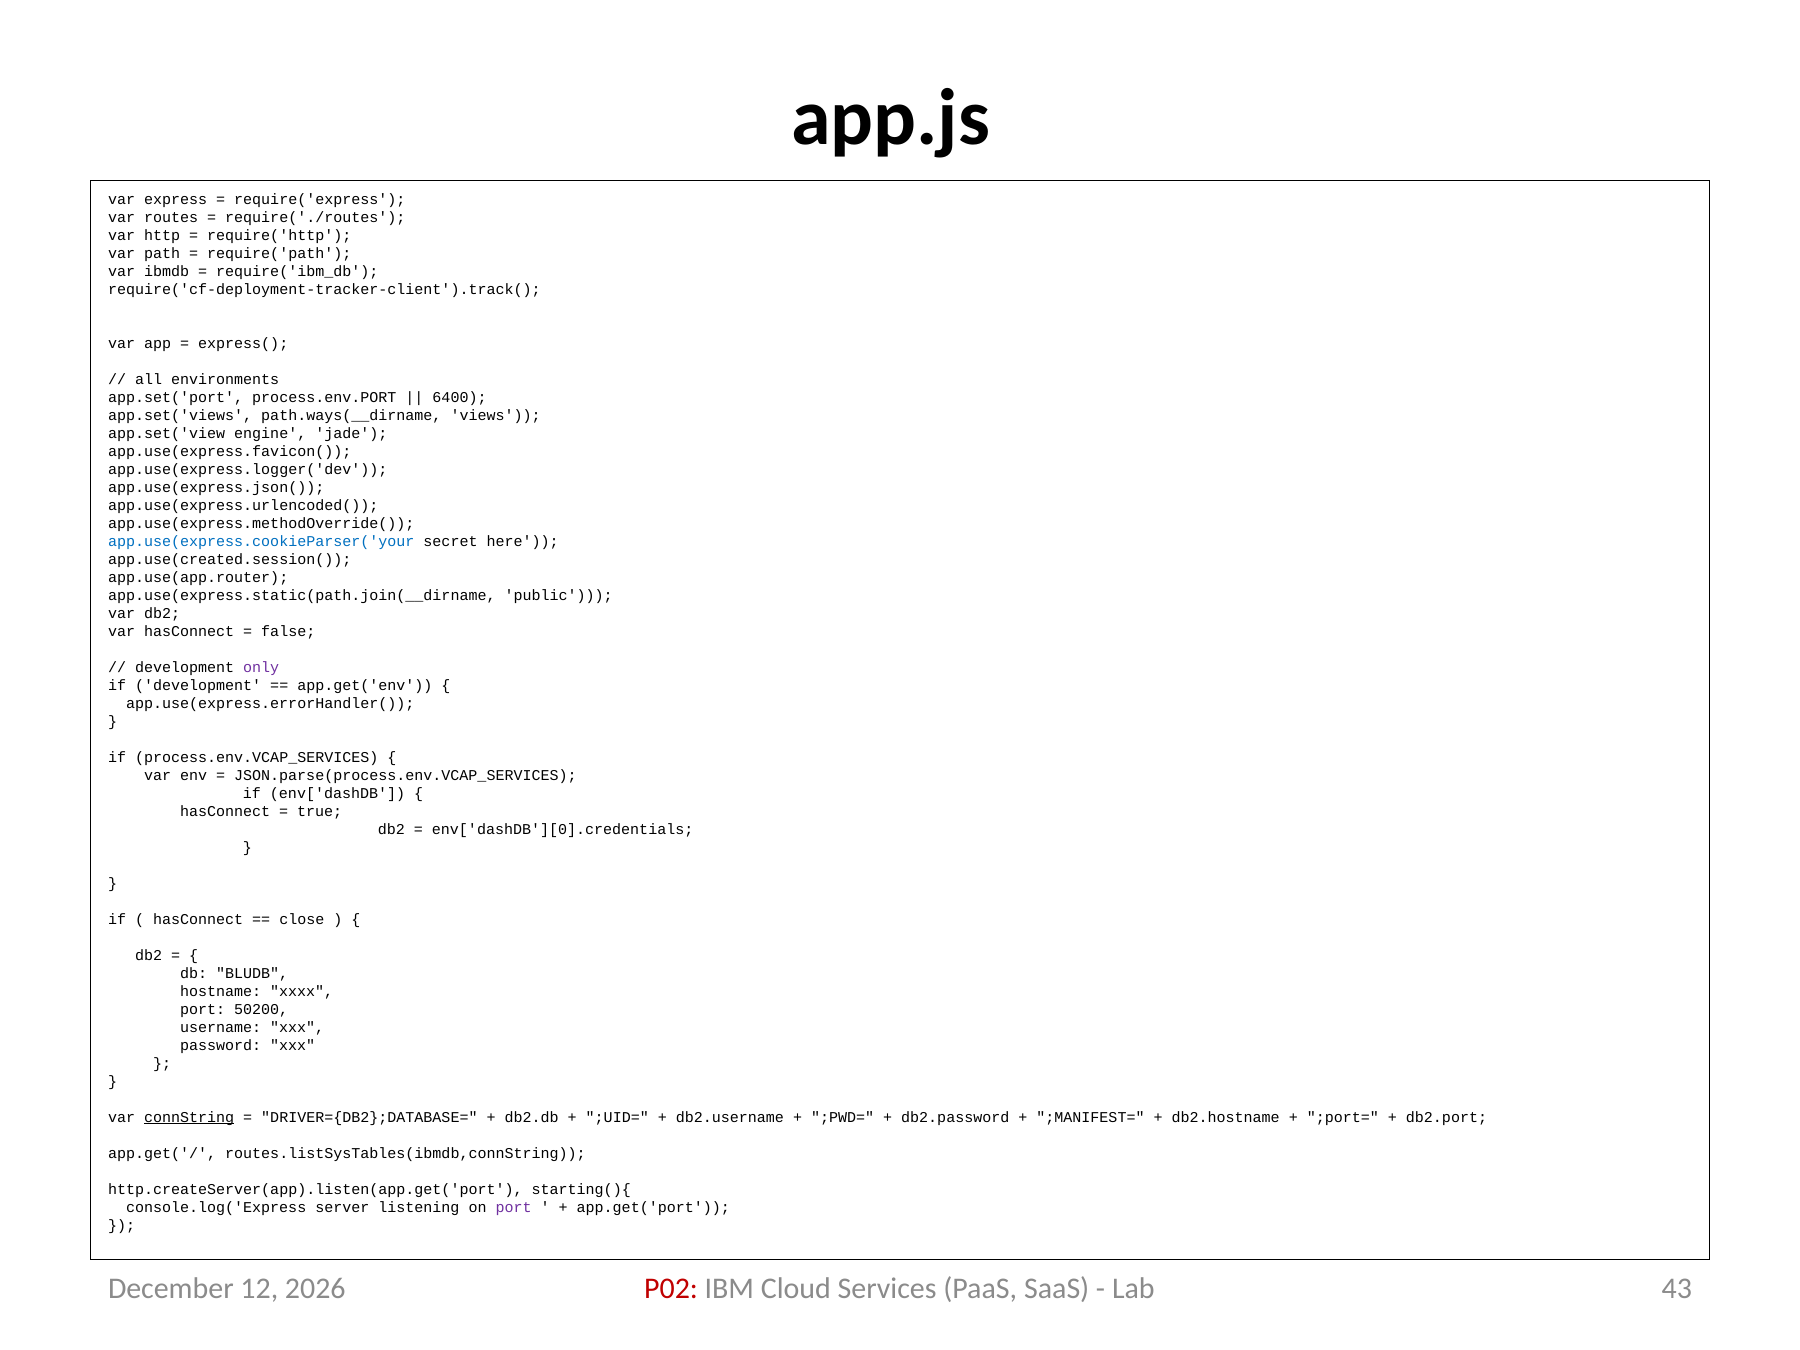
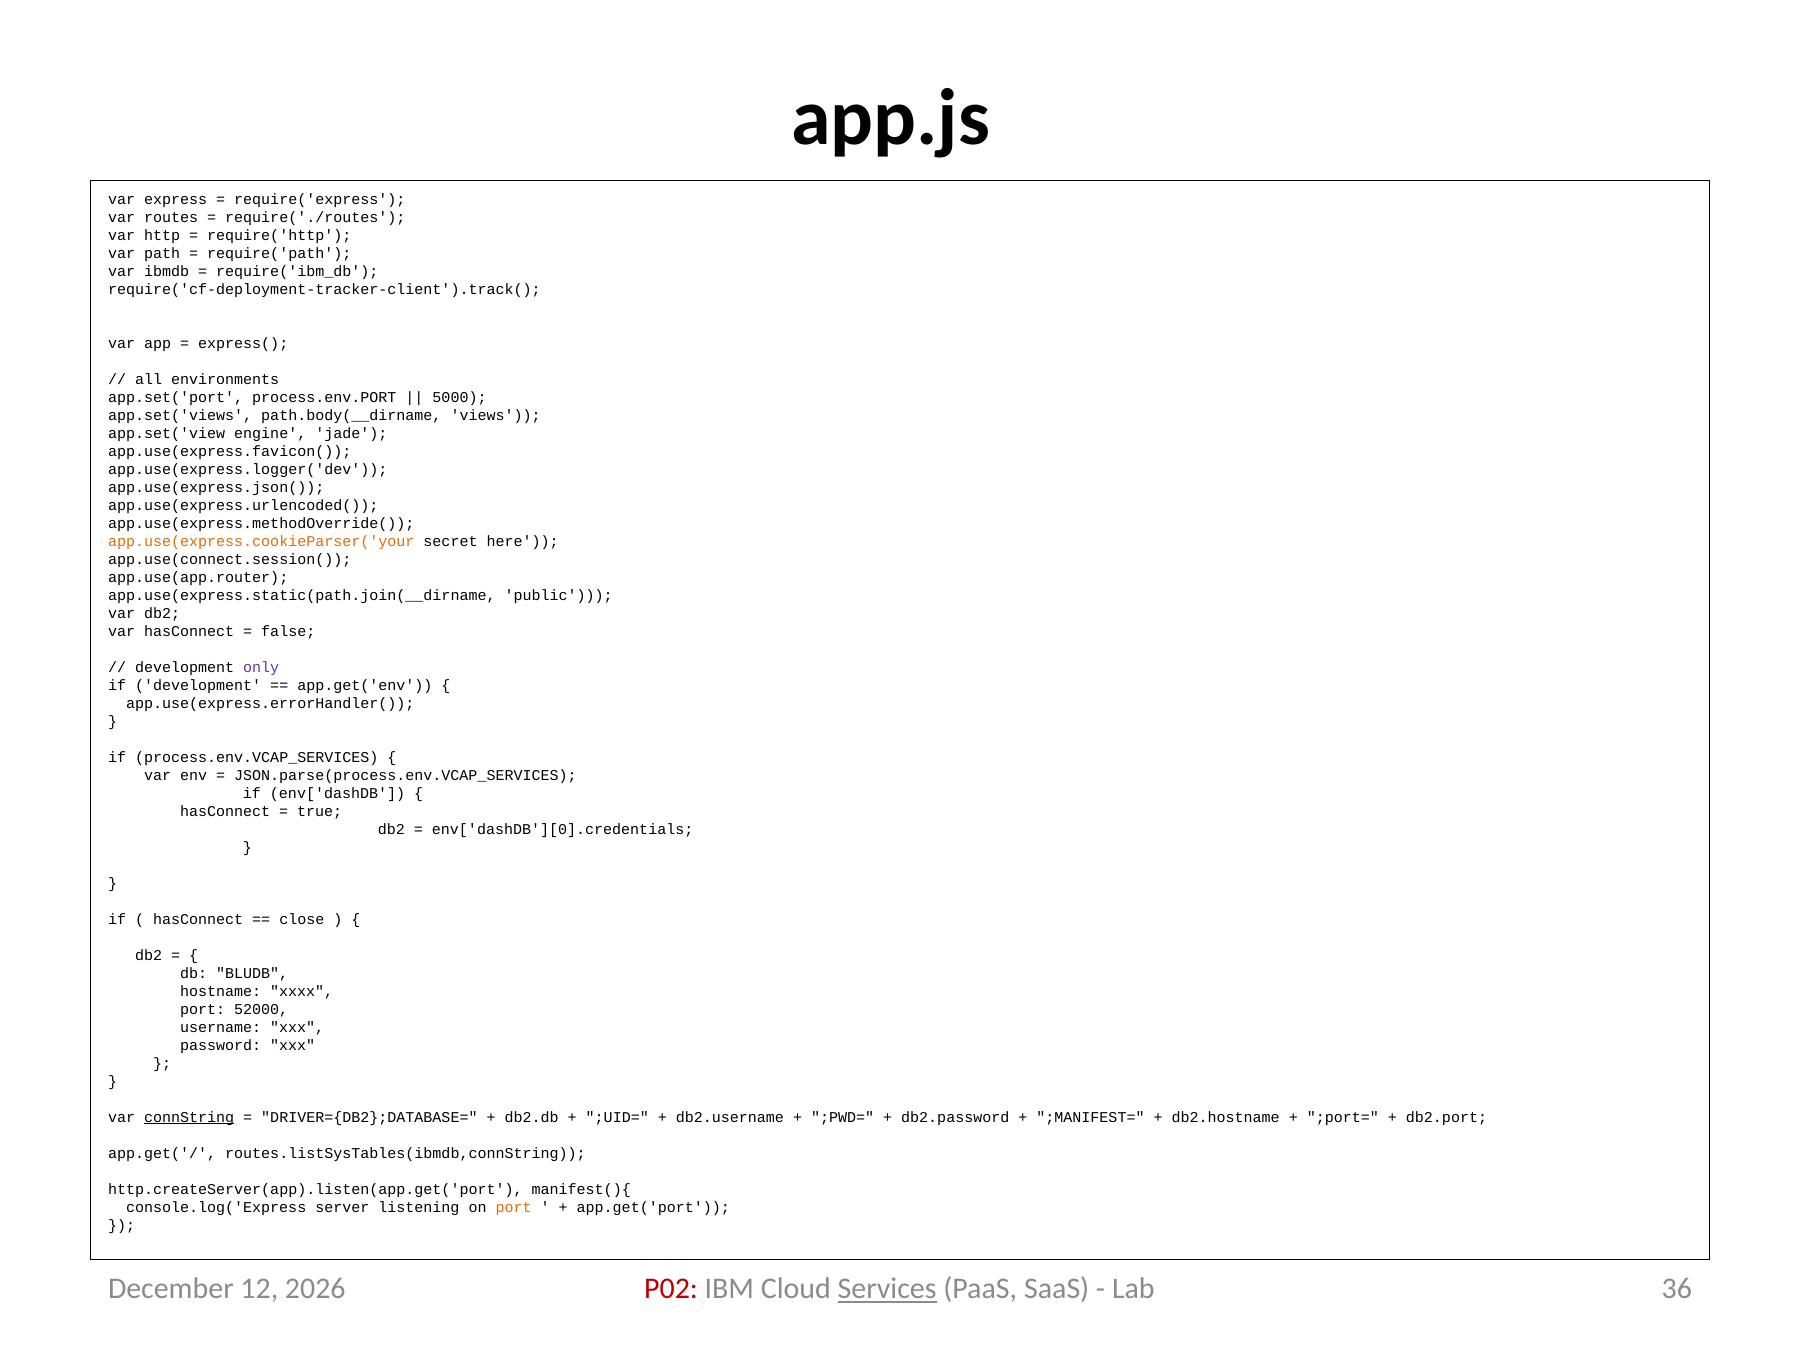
6400: 6400 -> 5000
path.ways(__dirname: path.ways(__dirname -> path.body(__dirname
app.use(express.cookieParser('your colour: blue -> orange
app.use(created.session(: app.use(created.session( -> app.use(connect.session(
50200: 50200 -> 52000
starting(){: starting(){ -> manifest(){
port at (514, 1207) colour: purple -> orange
Services underline: none -> present
43: 43 -> 36
